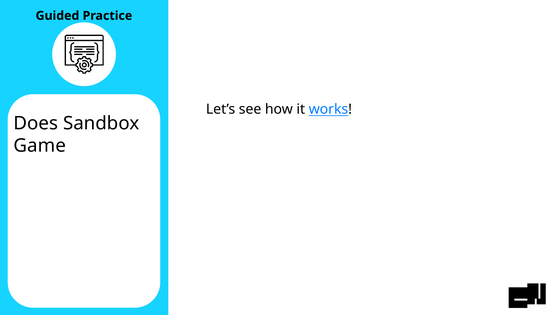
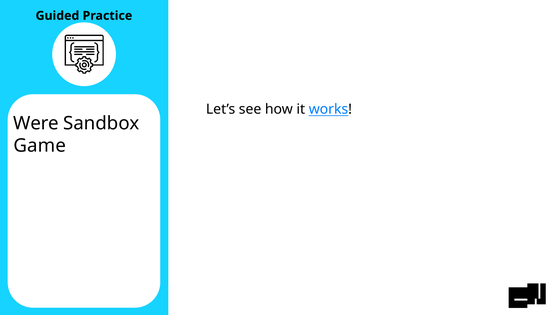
Does: Does -> Were
